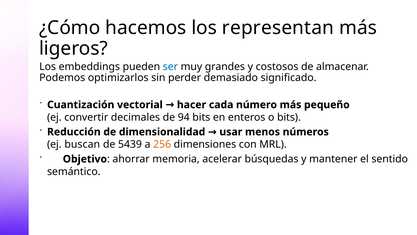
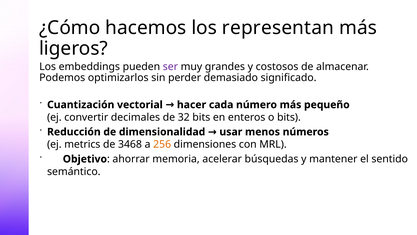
ser colour: blue -> purple
94: 94 -> 32
buscan: buscan -> metrics
5439: 5439 -> 3468
